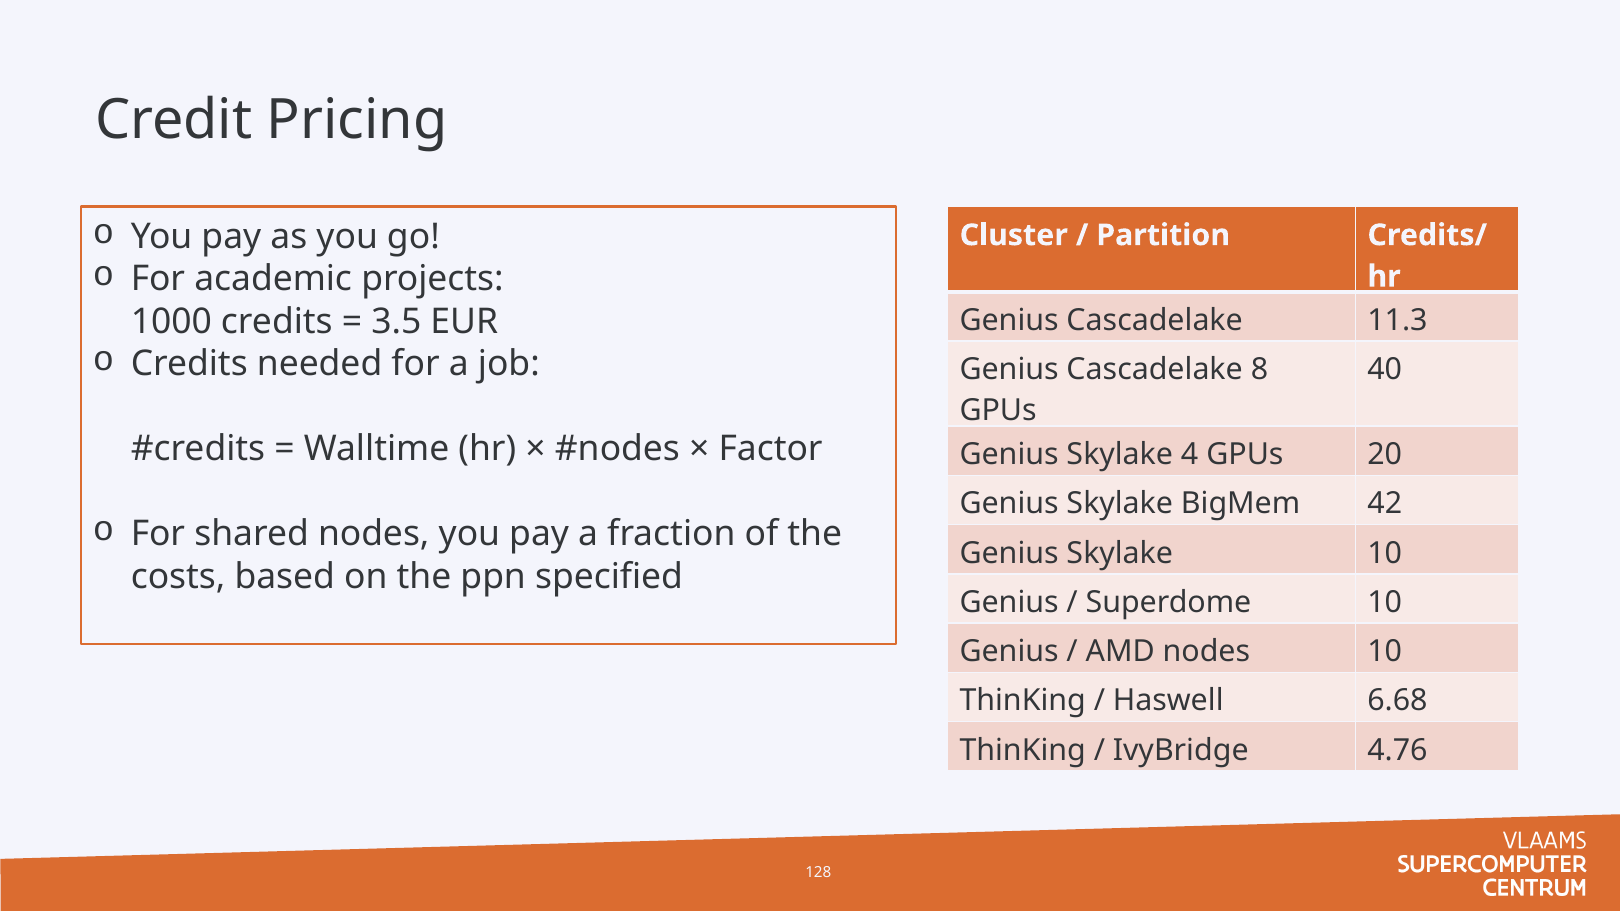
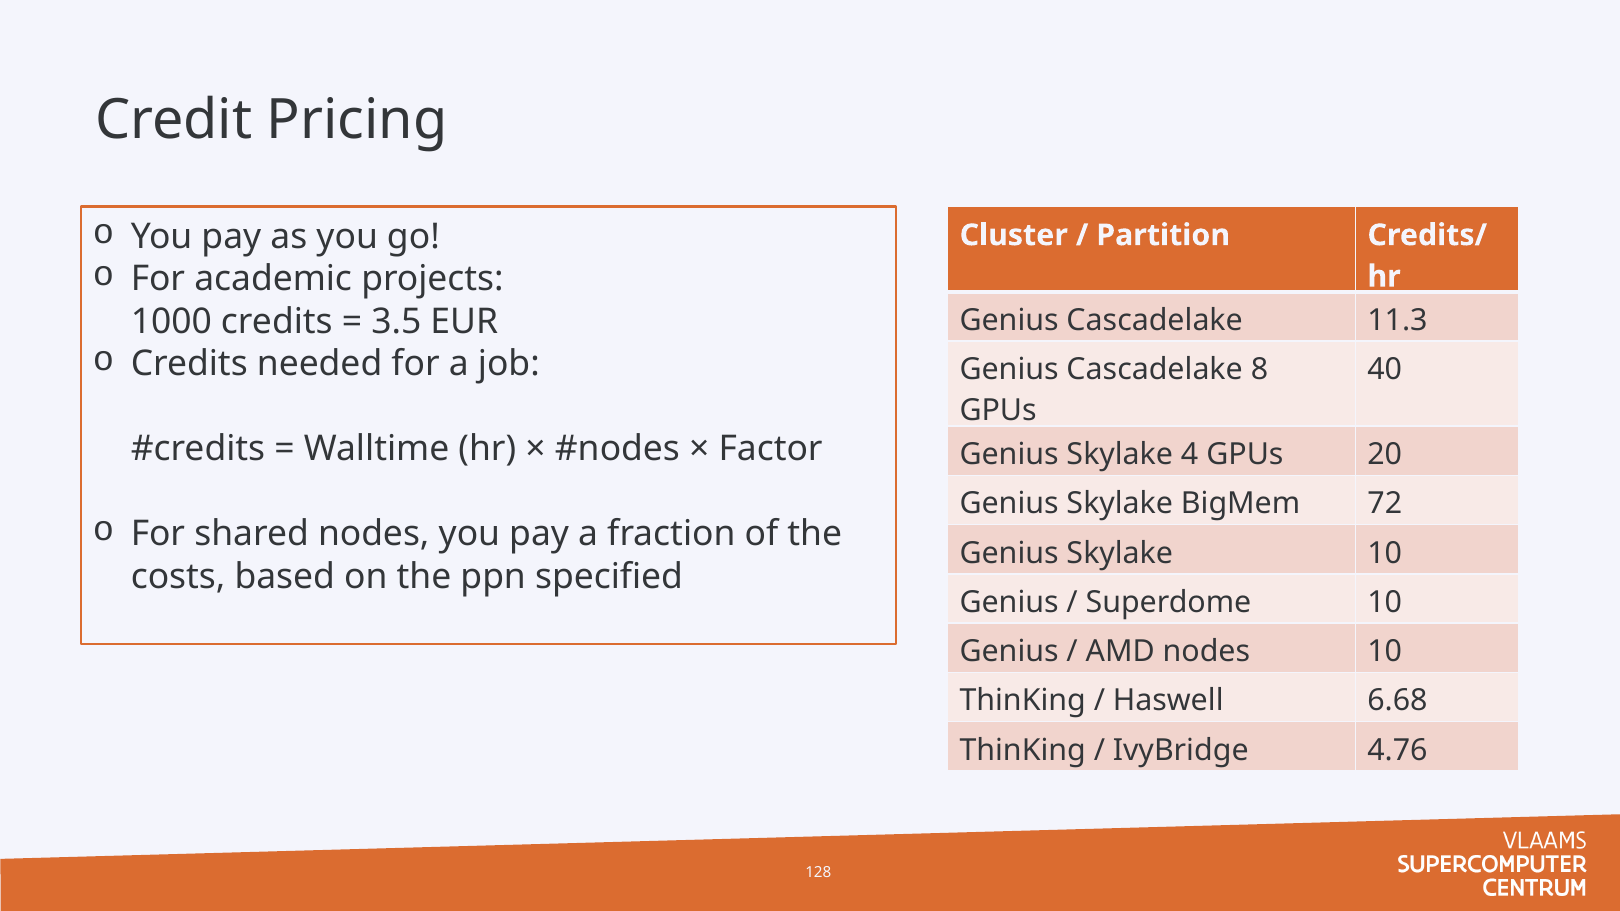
42: 42 -> 72
